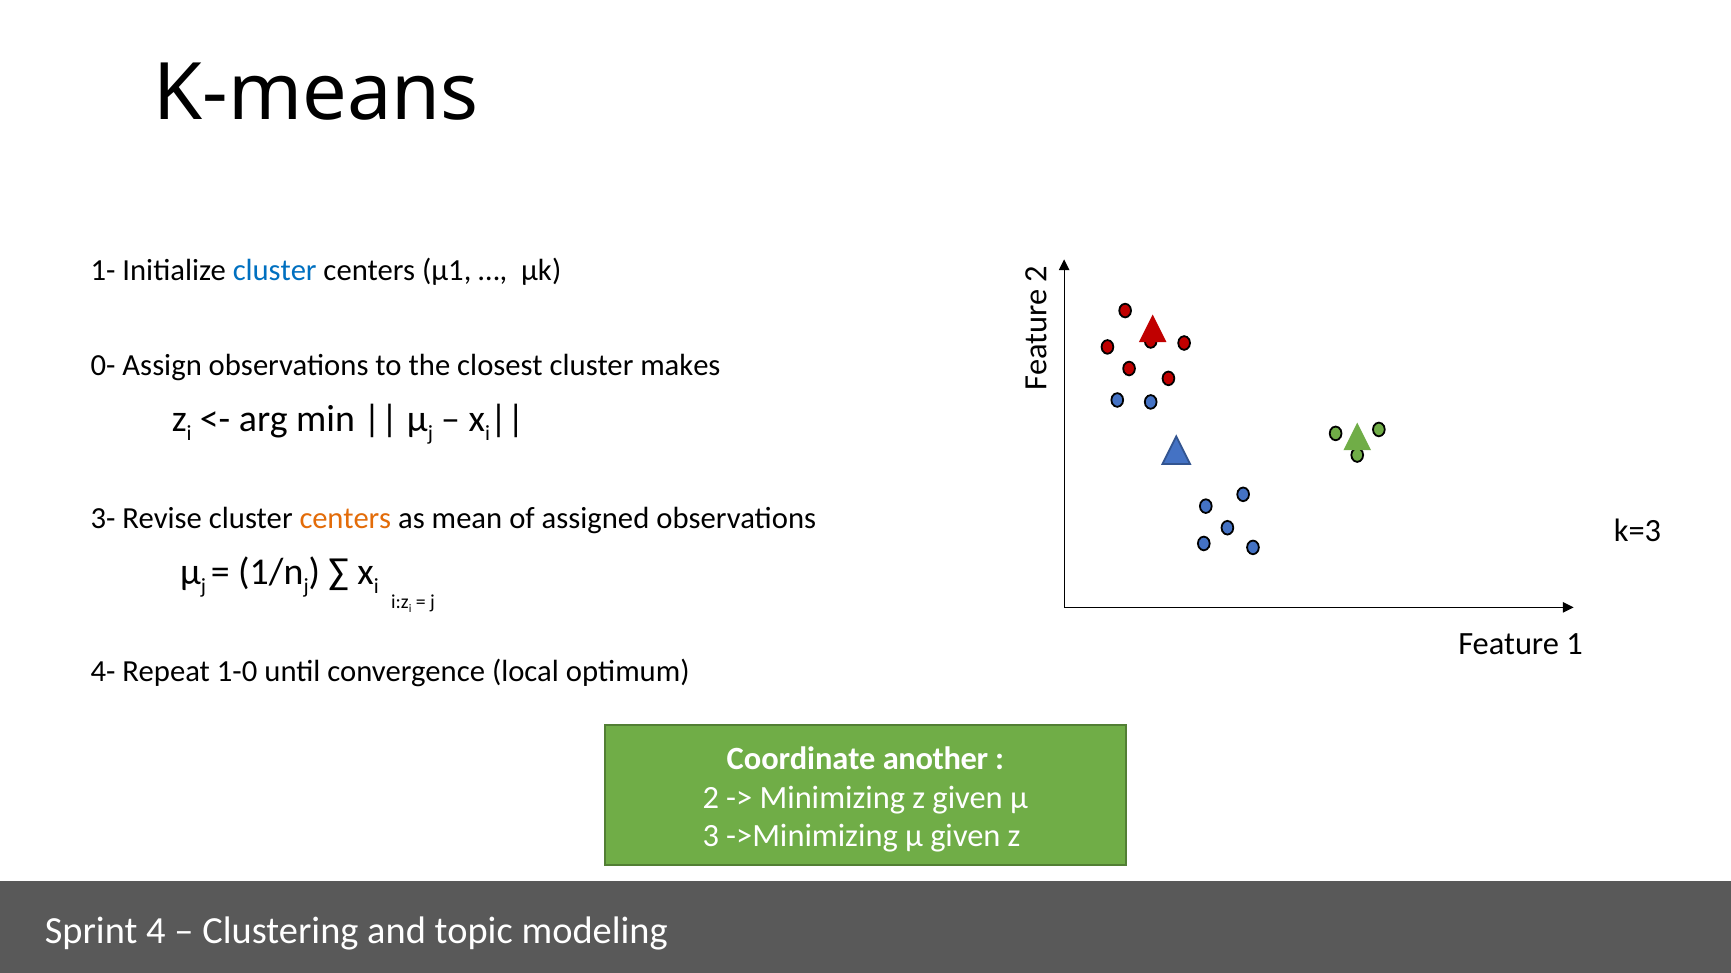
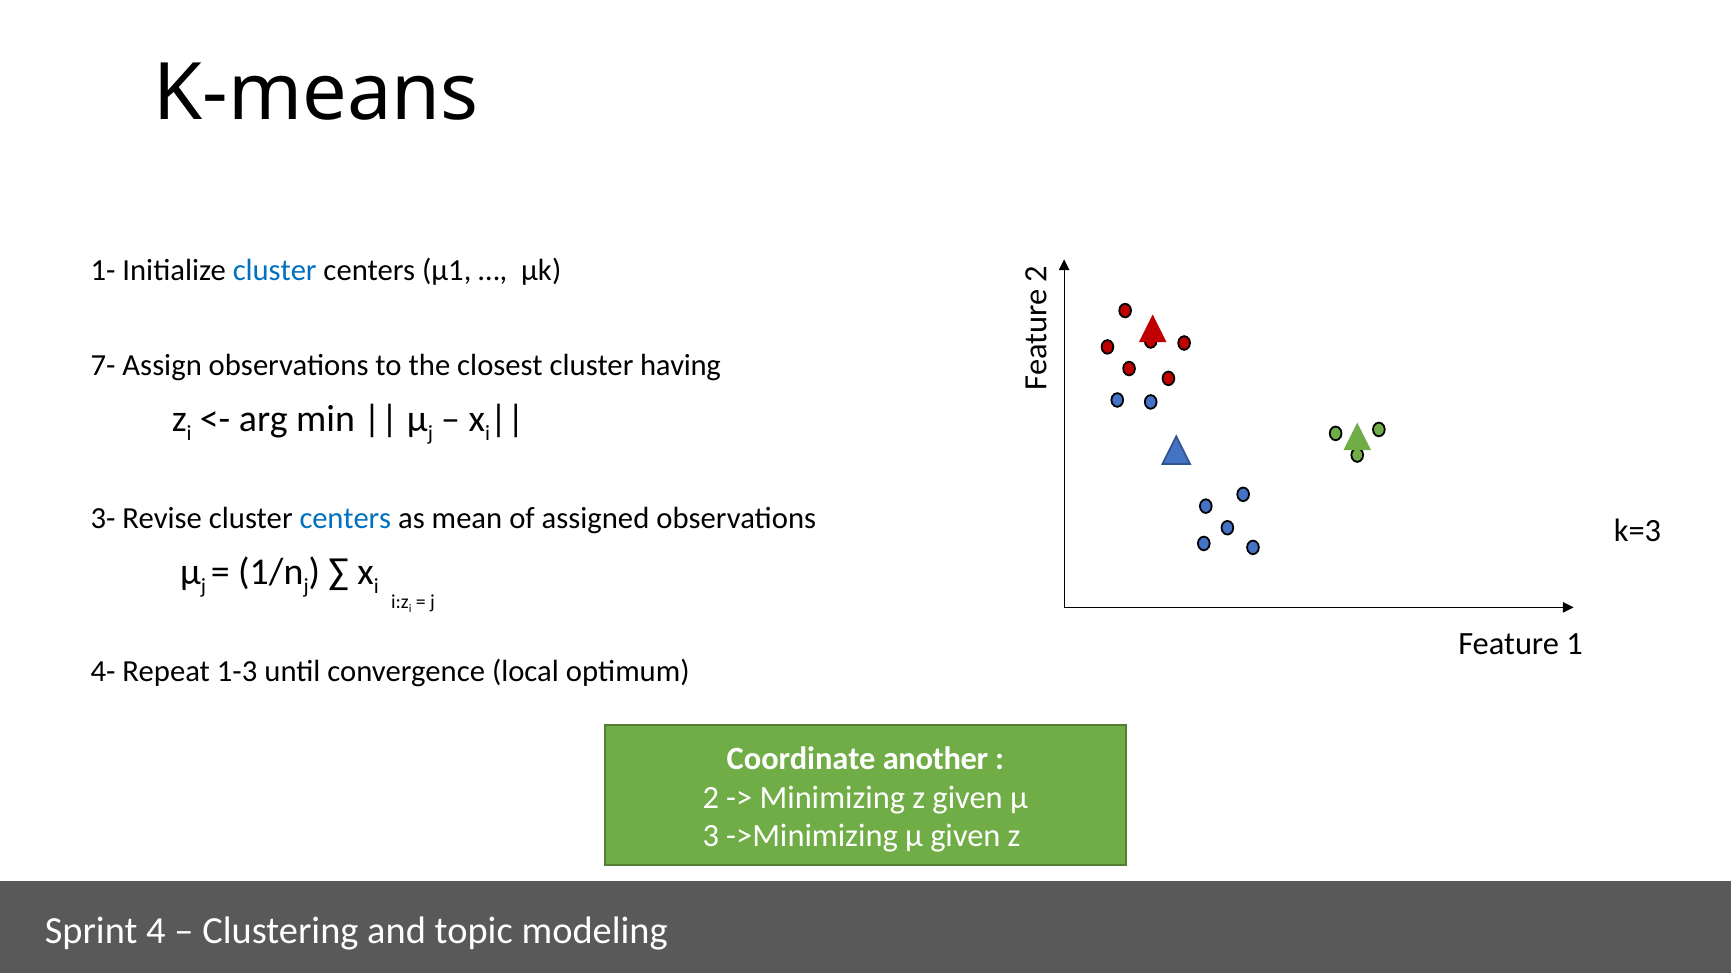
0-: 0- -> 7-
makes: makes -> having
centers at (345, 519) colour: orange -> blue
1-0: 1-0 -> 1-3
